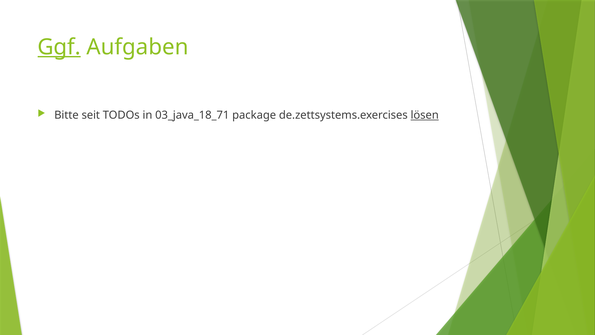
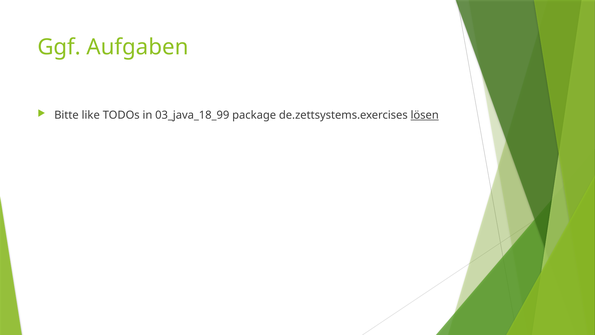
Ggf underline: present -> none
seit: seit -> like
03_java_18_71: 03_java_18_71 -> 03_java_18_99
